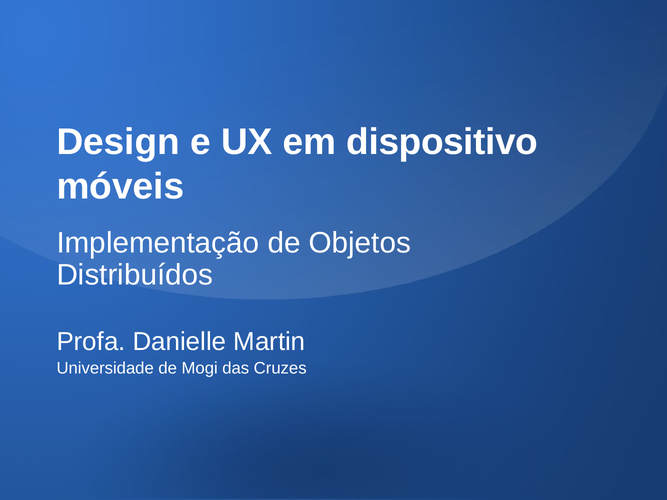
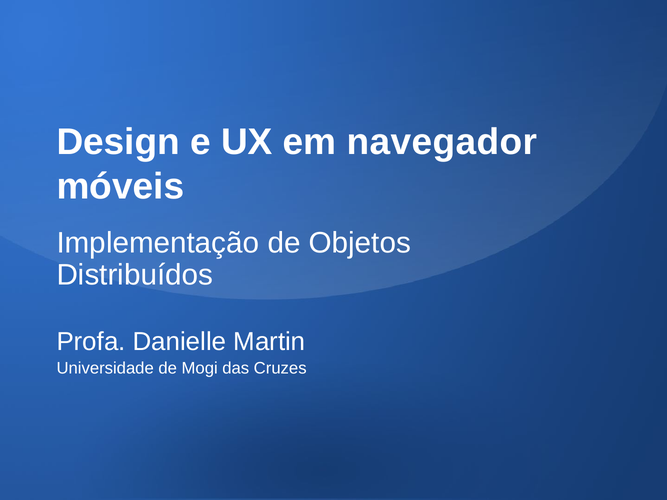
dispositivo: dispositivo -> navegador
